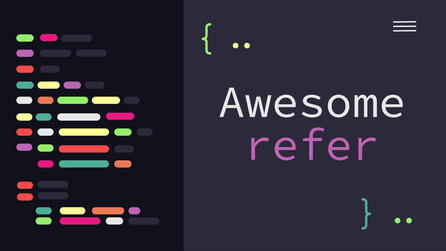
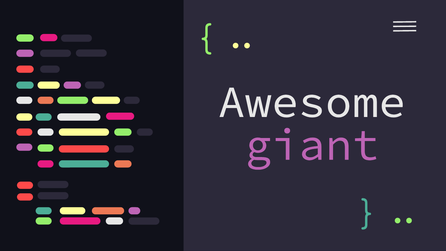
refer: refer -> giant
